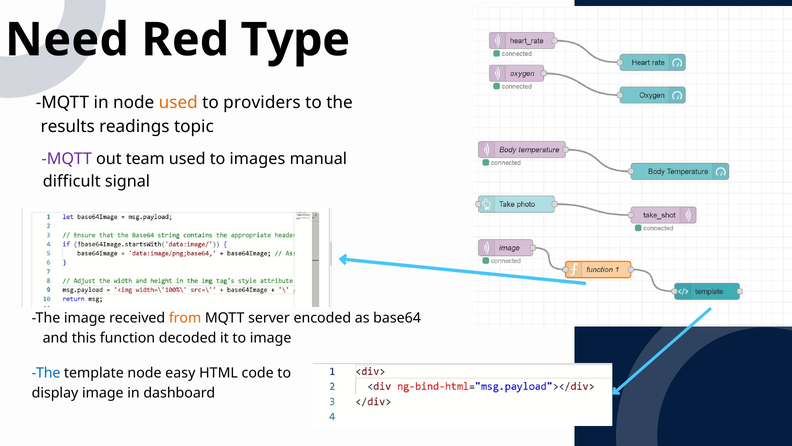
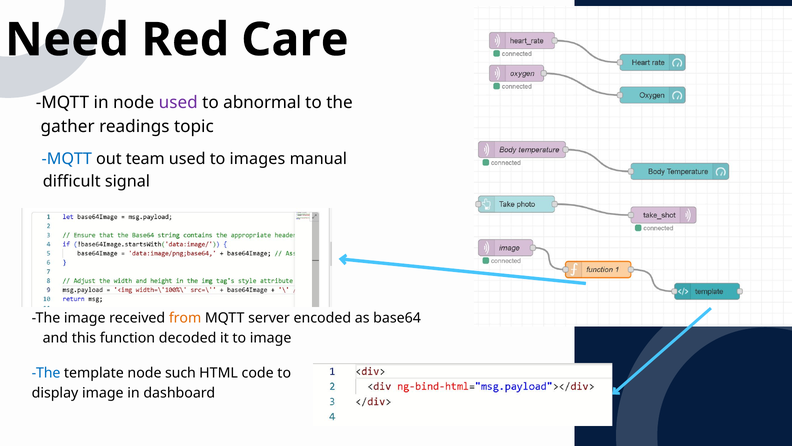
Type: Type -> Care
used at (178, 103) colour: orange -> purple
providers: providers -> abnormal
results: results -> gather
MQTT at (67, 159) colour: purple -> blue
easy: easy -> such
